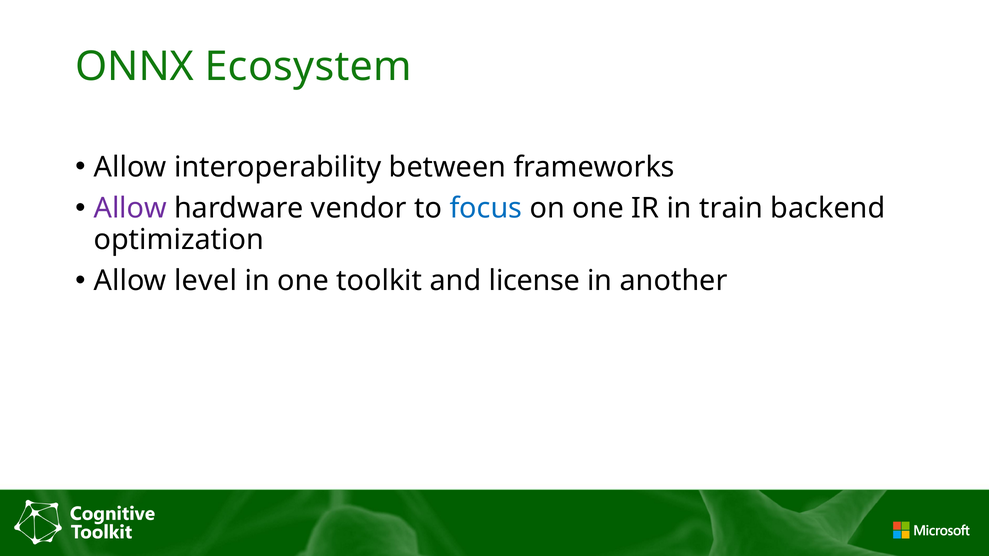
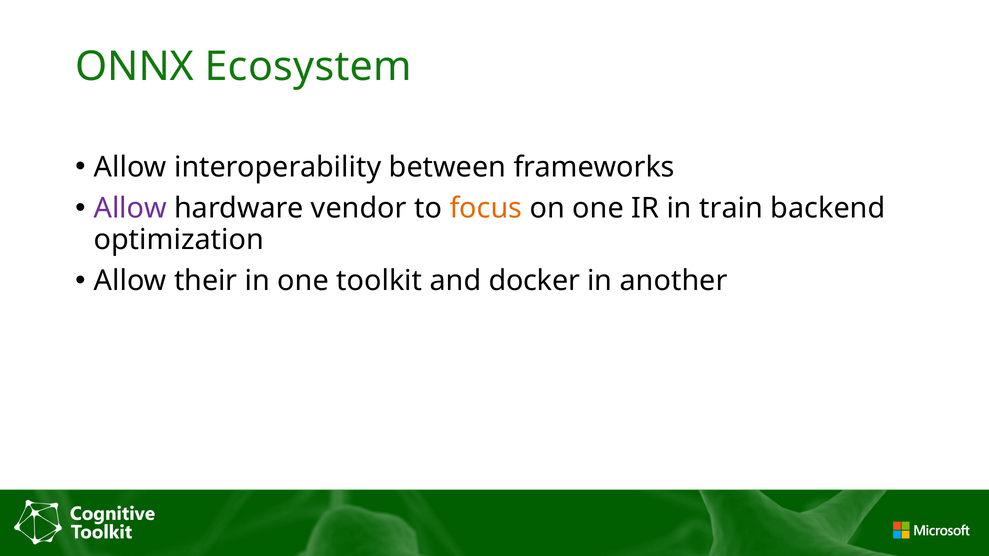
focus colour: blue -> orange
level: level -> their
license: license -> docker
